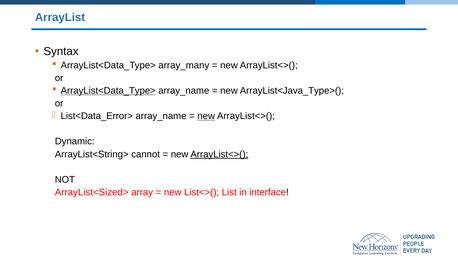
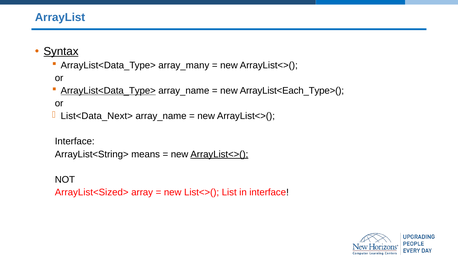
Syntax underline: none -> present
ArrayList<Java_Type>(: ArrayList<Java_Type>( -> ArrayList<Each_Type>(
List<Data_Error>: List<Data_Error> -> List<Data_Next>
new at (206, 116) underline: present -> none
Dynamic at (75, 141): Dynamic -> Interface
cannot: cannot -> means
